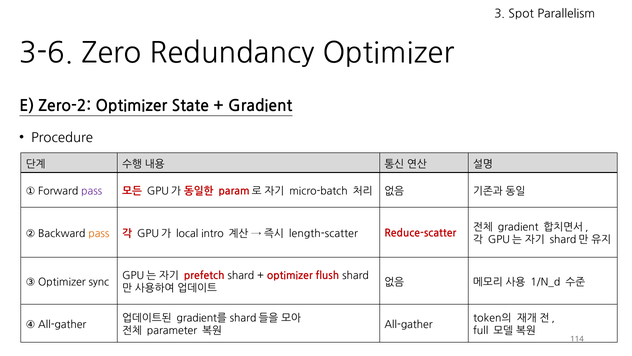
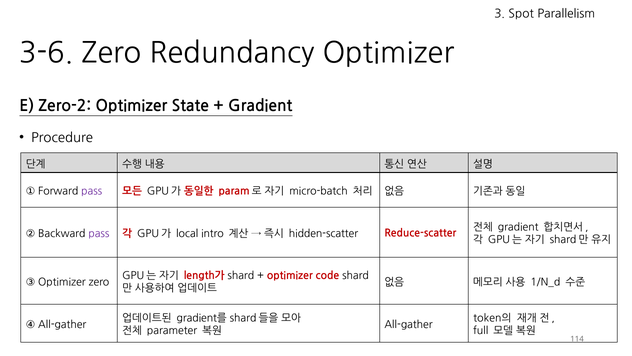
pass at (99, 233) colour: orange -> purple
length-scatter: length-scatter -> hidden-scatter
prefetch: prefetch -> length가
flush: flush -> code
Optimizer sync: sync -> zero
